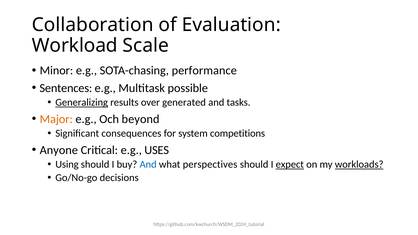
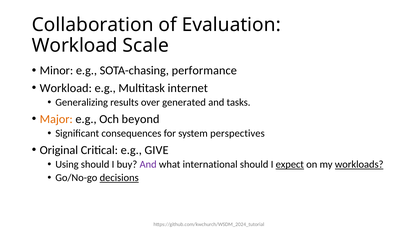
Sentences at (66, 88): Sentences -> Workload
possible: possible -> internet
Generalizing underline: present -> none
competitions: competitions -> perspectives
Anyone: Anyone -> Original
USES: USES -> GIVE
And at (148, 164) colour: blue -> purple
perspectives: perspectives -> international
decisions underline: none -> present
